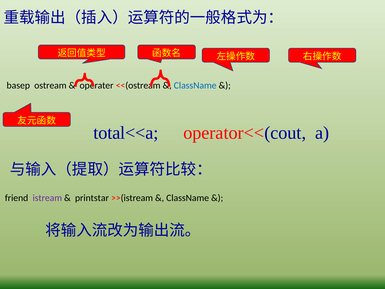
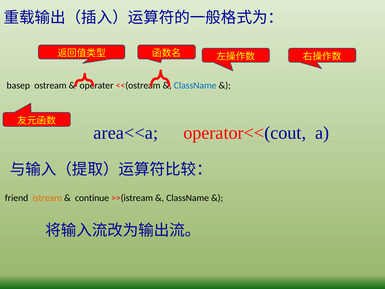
total<<a: total<<a -> area<<a
istream colour: purple -> orange
printstar: printstar -> continue
